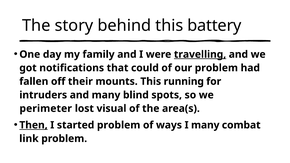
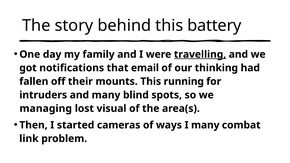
could: could -> email
our problem: problem -> thinking
perimeter: perimeter -> managing
Then underline: present -> none
started problem: problem -> cameras
